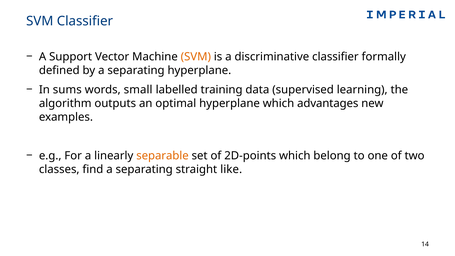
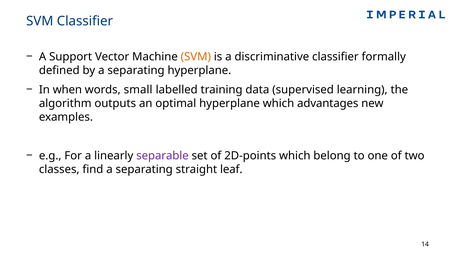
sums: sums -> when
separable colour: orange -> purple
like: like -> leaf
